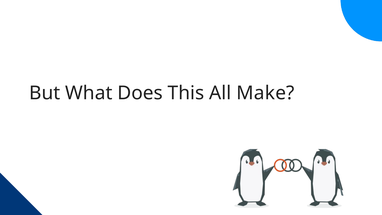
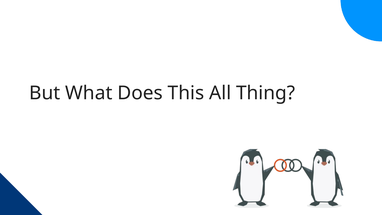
Make: Make -> Thing
